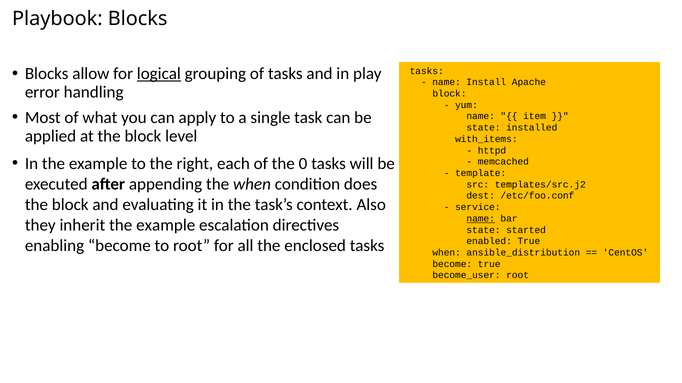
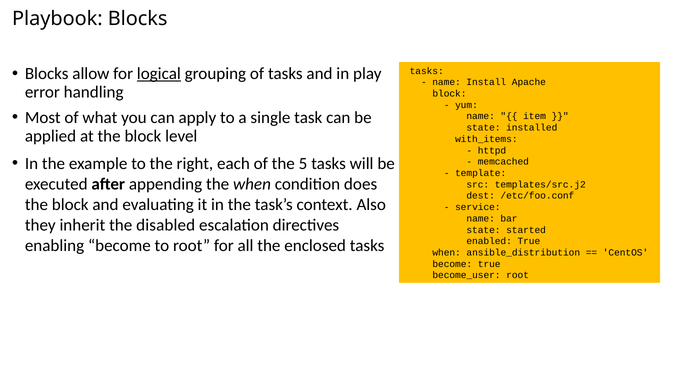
0: 0 -> 5
name at (481, 219) underline: present -> none
inherit the example: example -> disabled
